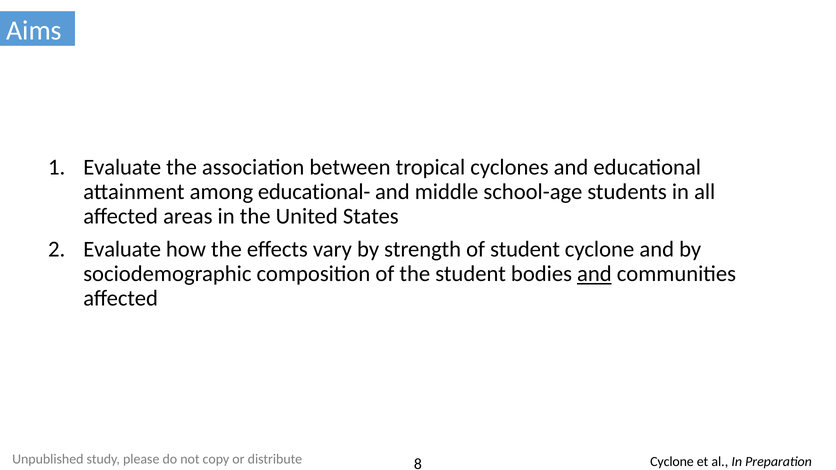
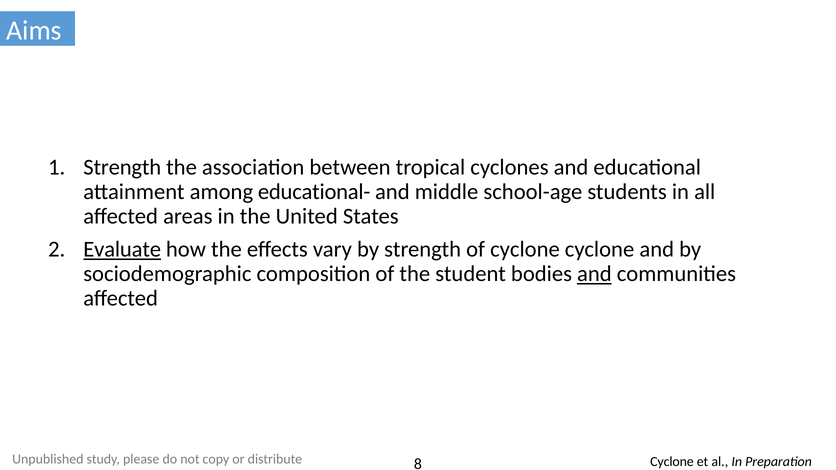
Evaluate at (122, 168): Evaluate -> Strength
Evaluate at (122, 250) underline: none -> present
of student: student -> cyclone
